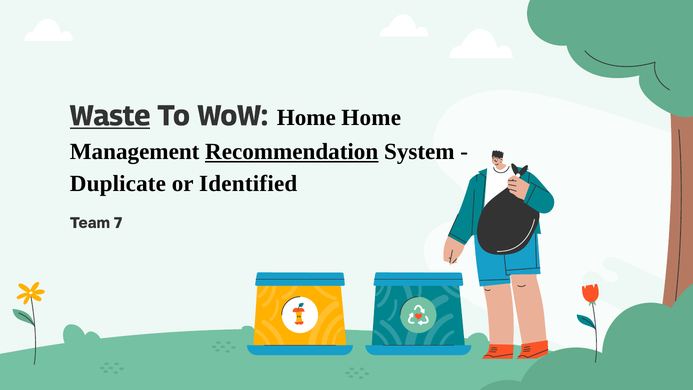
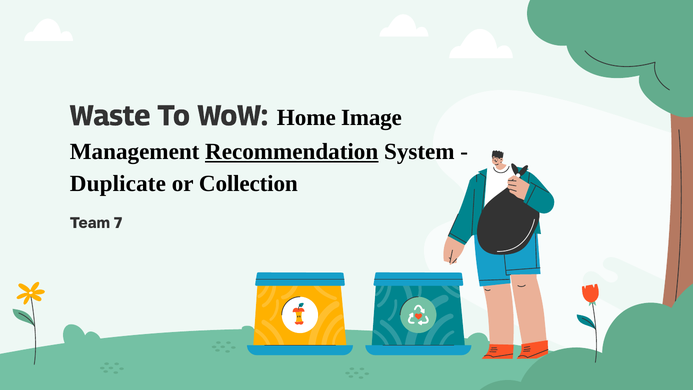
Waste underline: present -> none
Home Home: Home -> Image
Identified: Identified -> Collection
